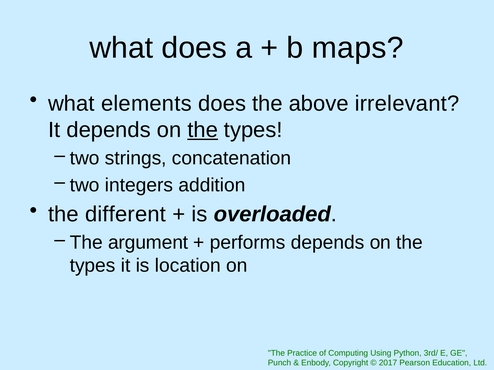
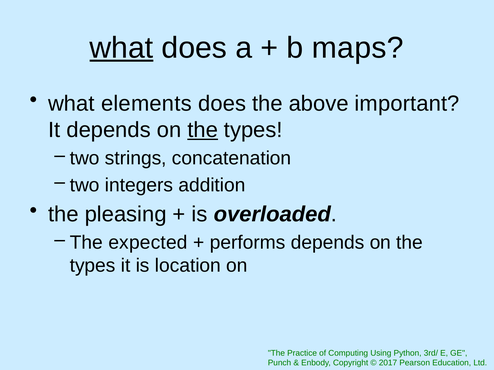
what at (121, 48) underline: none -> present
irrelevant: irrelevant -> important
different: different -> pleasing
argument: argument -> expected
